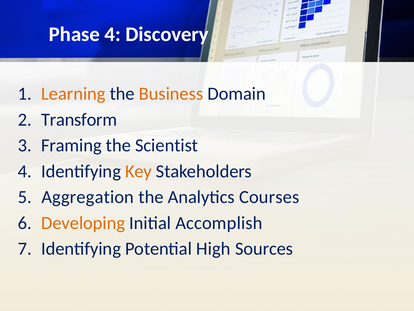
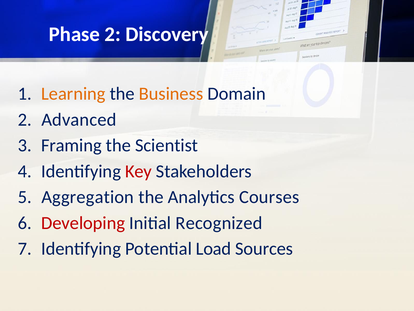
Phase 4: 4 -> 2
Transform: Transform -> Advanced
Key colour: orange -> red
Developing colour: orange -> red
Accomplish: Accomplish -> Recognized
High: High -> Load
